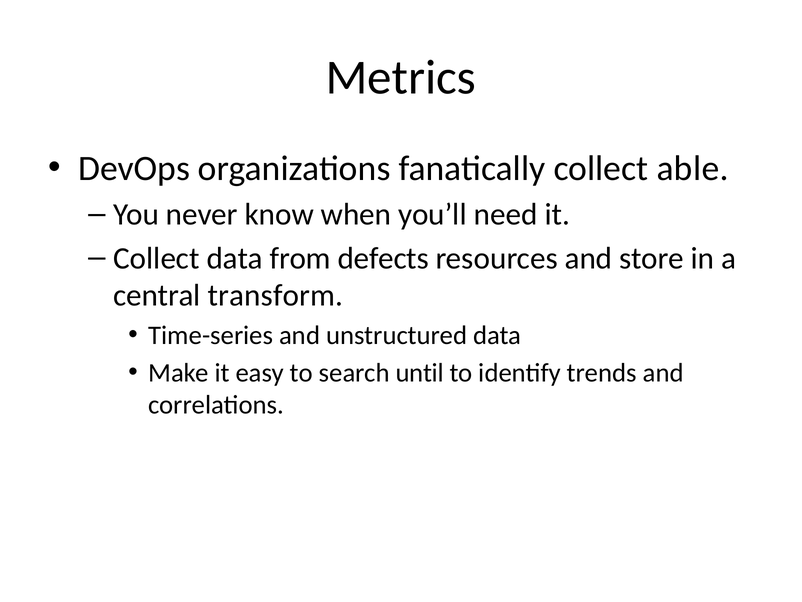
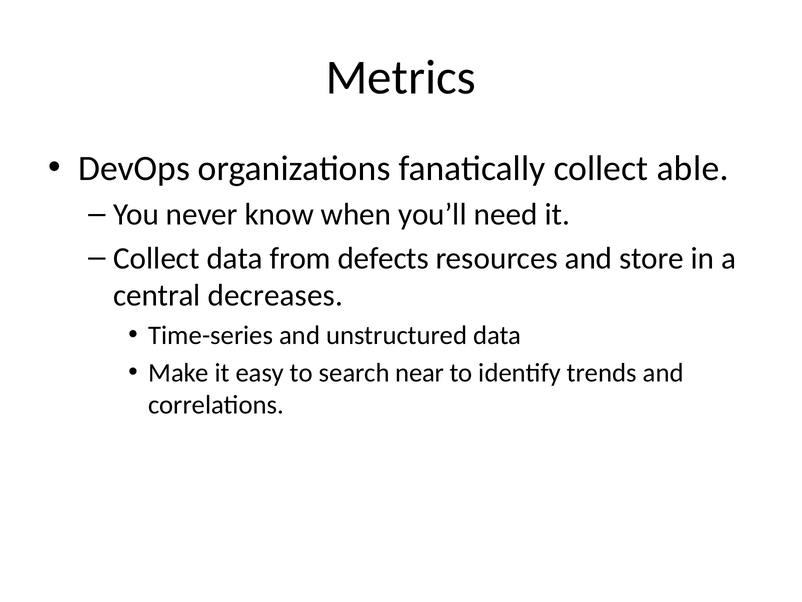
transform: transform -> decreases
until: until -> near
